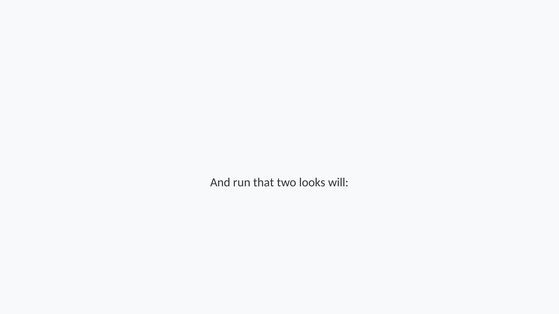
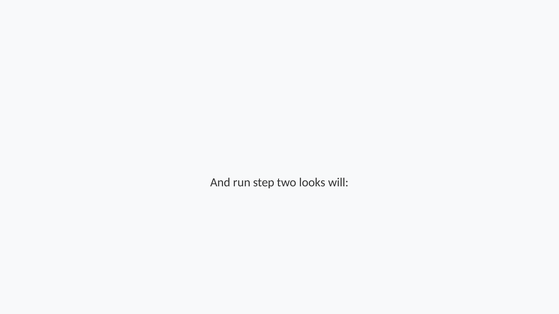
run that: that -> step
